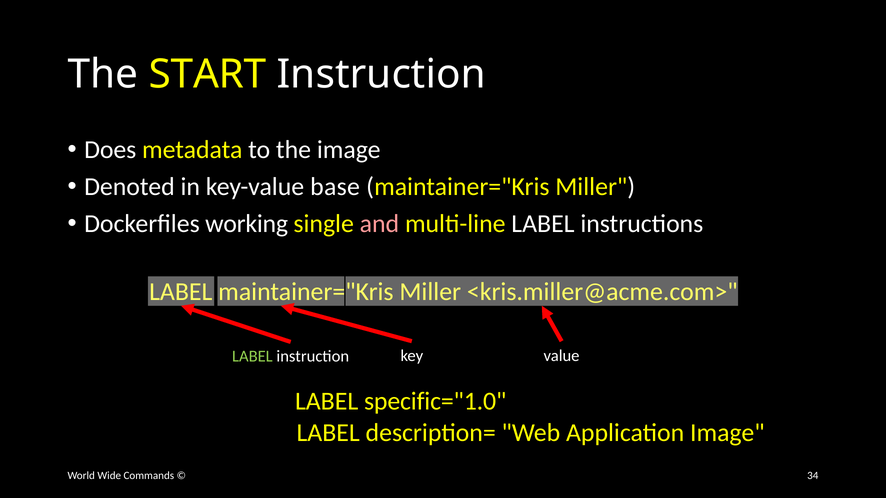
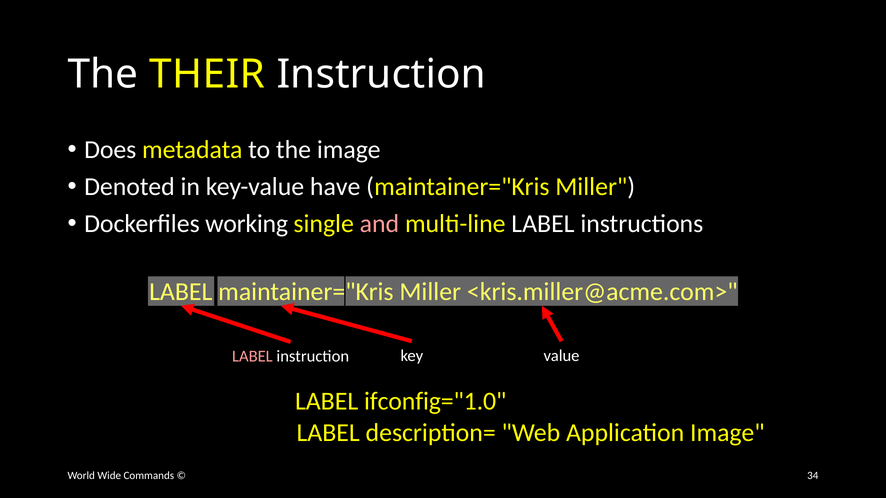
START: START -> THEIR
base: base -> have
LABEL at (252, 357) colour: light green -> pink
specific="1.0: specific="1.0 -> ifconfig="1.0
